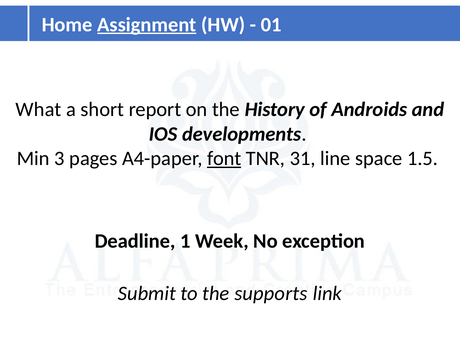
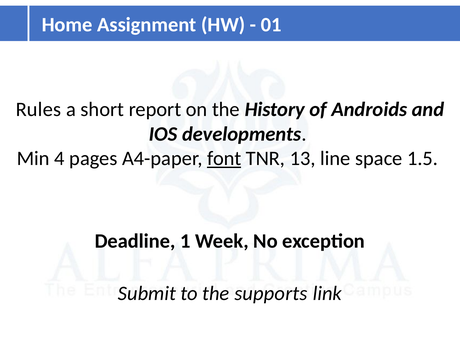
Assignment underline: present -> none
What: What -> Rules
3: 3 -> 4
31: 31 -> 13
